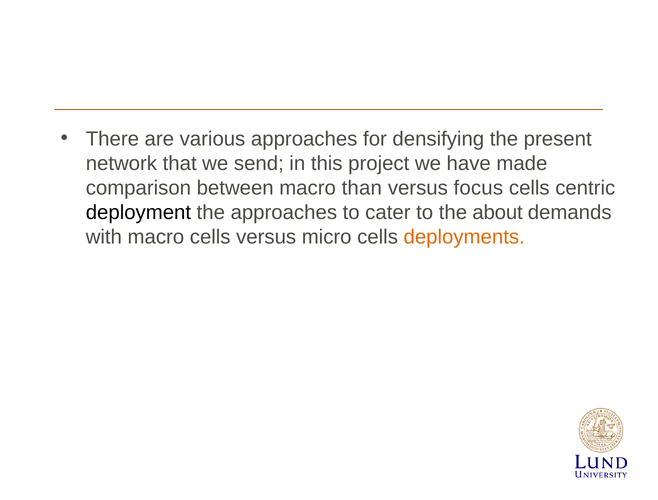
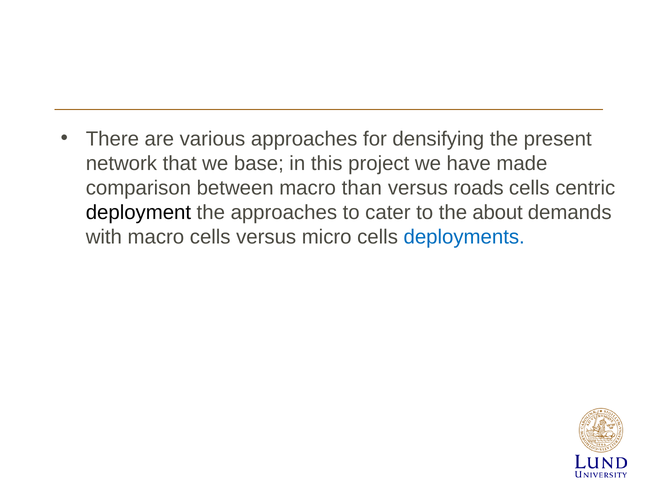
send: send -> base
focus: focus -> roads
deployments colour: orange -> blue
